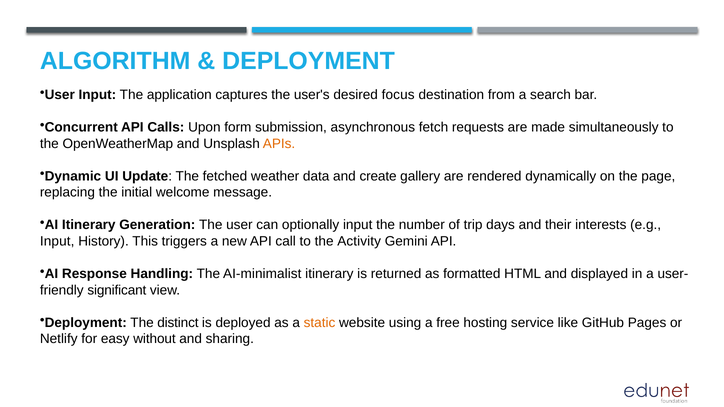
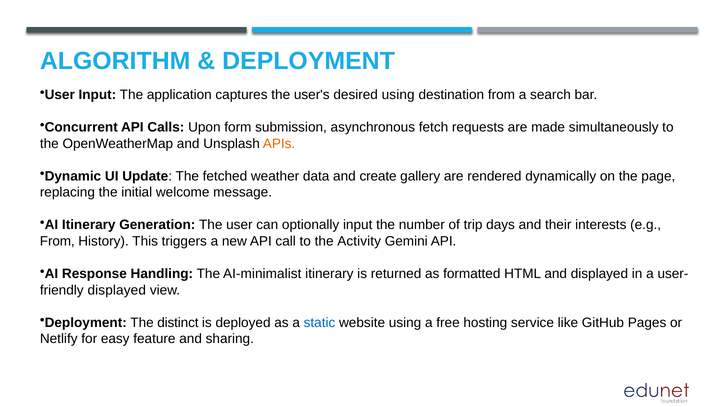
desired focus: focus -> using
Input at (57, 241): Input -> From
significant at (117, 290): significant -> displayed
static colour: orange -> blue
without: without -> feature
